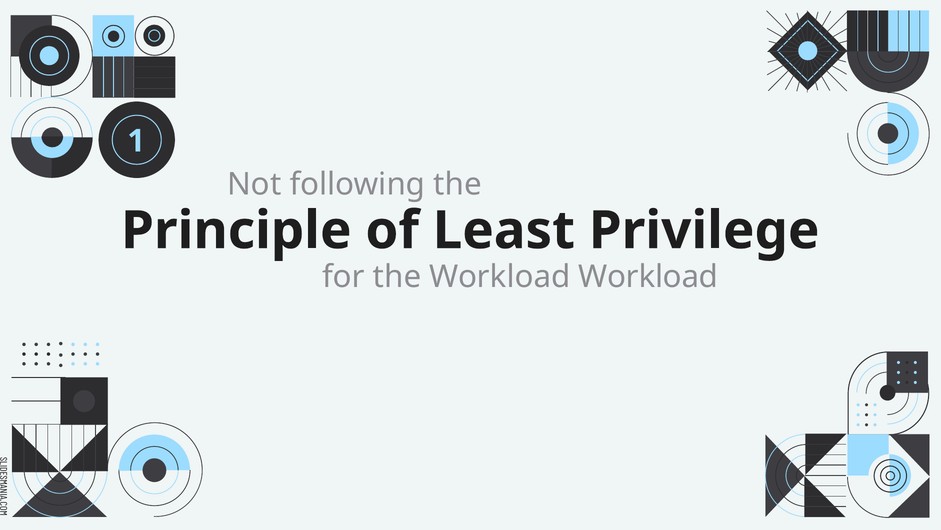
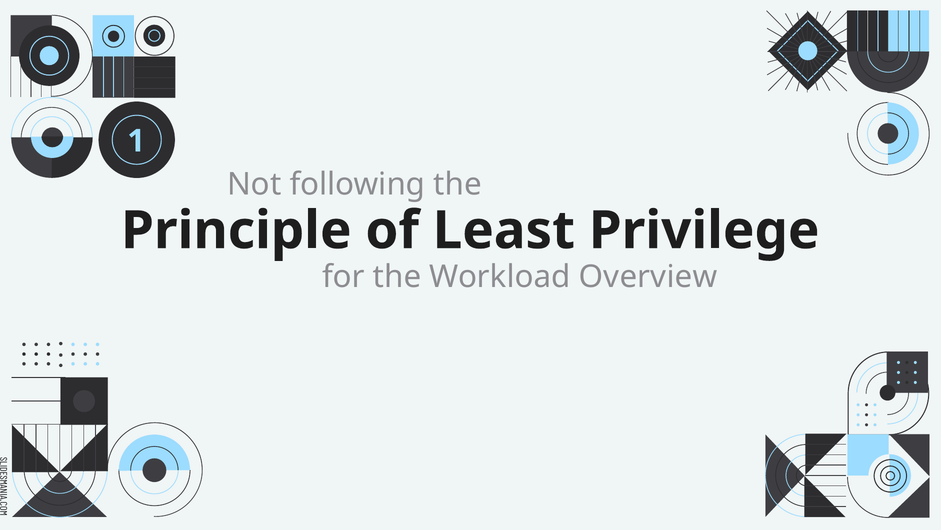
Workload at (648, 277): Workload -> Overview
